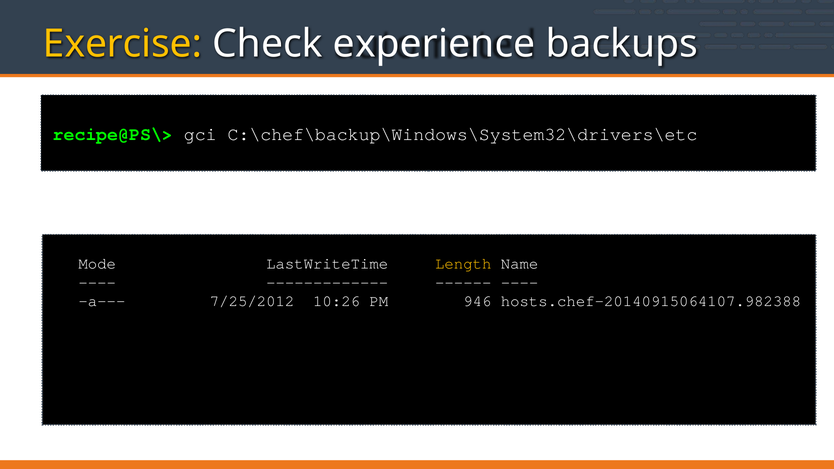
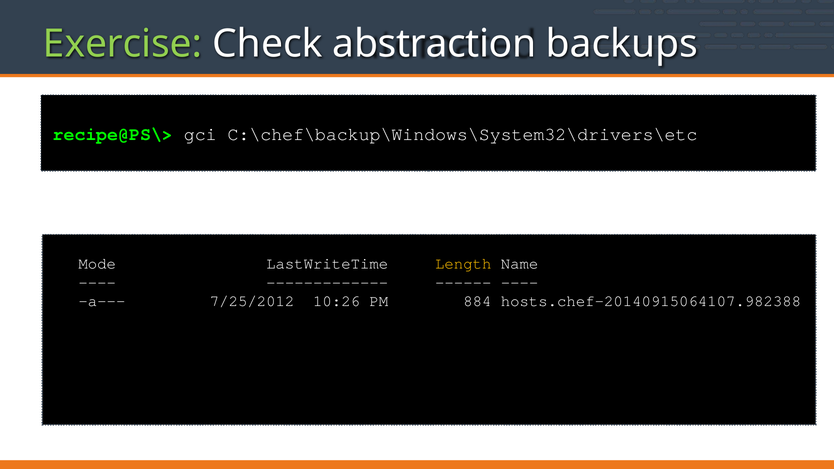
Exercise colour: yellow -> light green
experience: experience -> abstraction
946: 946 -> 884
